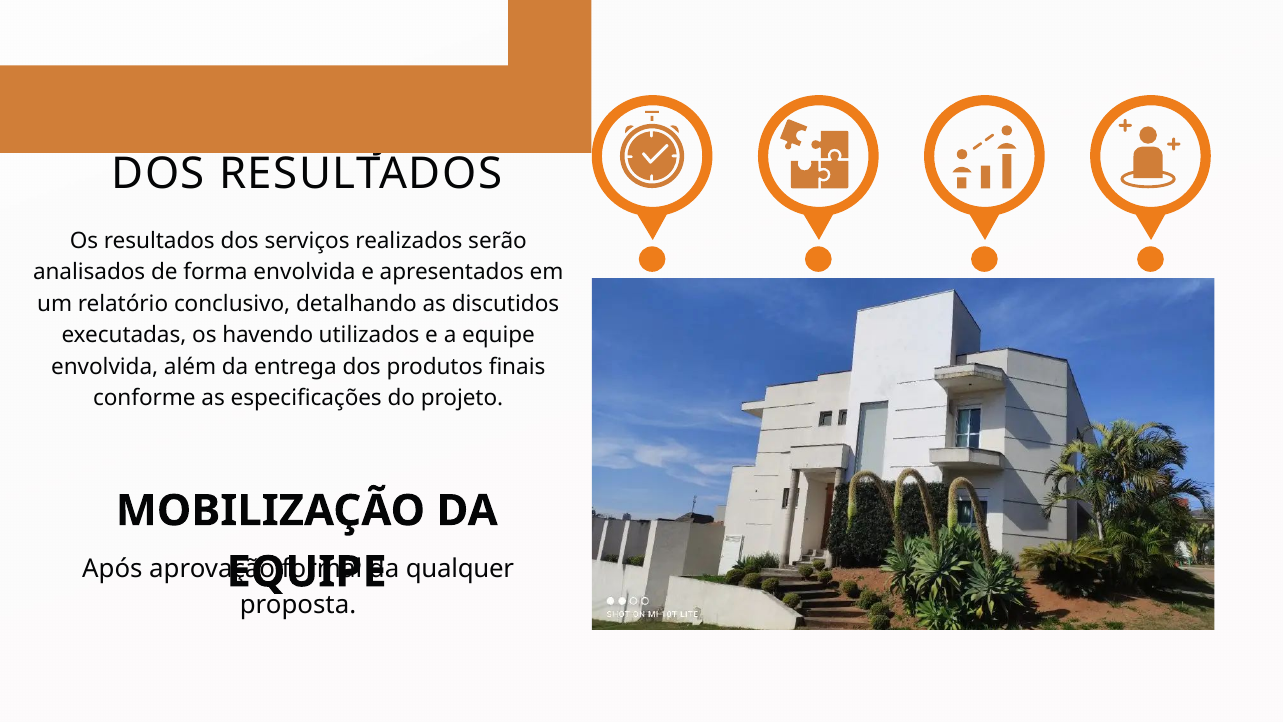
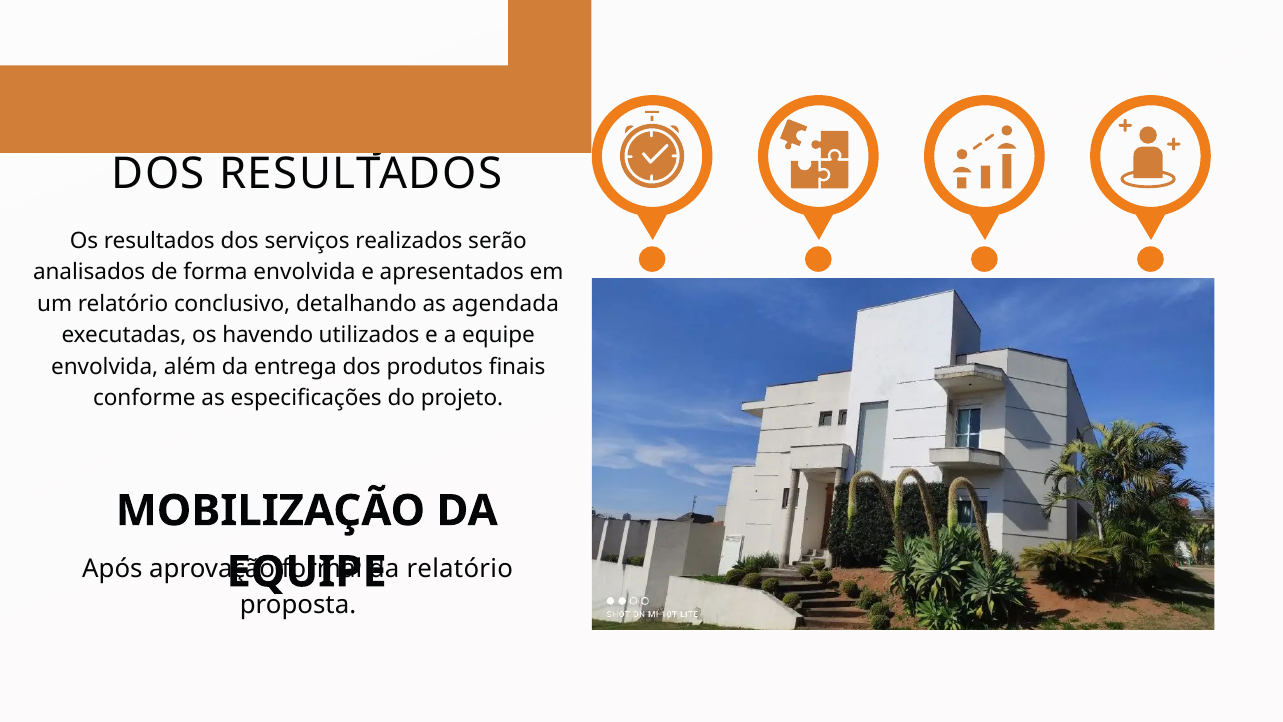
discutidos: discutidos -> agendada
qualquer at (460, 569): qualquer -> relatório
